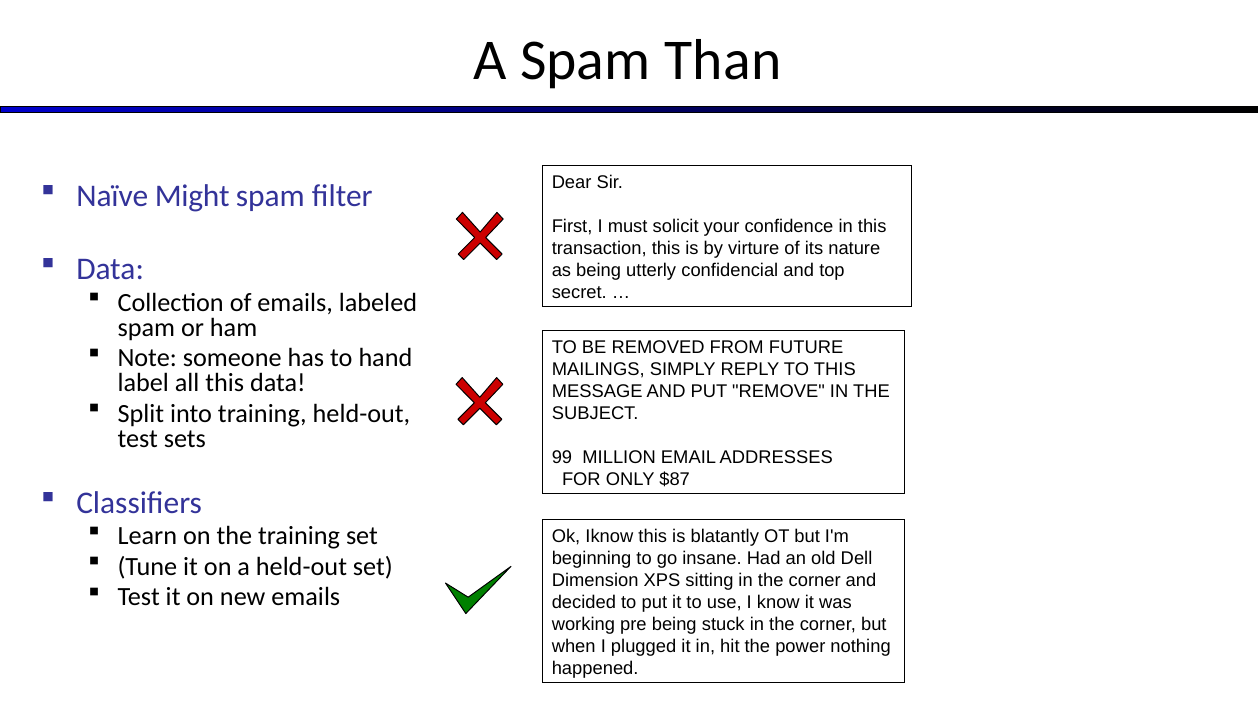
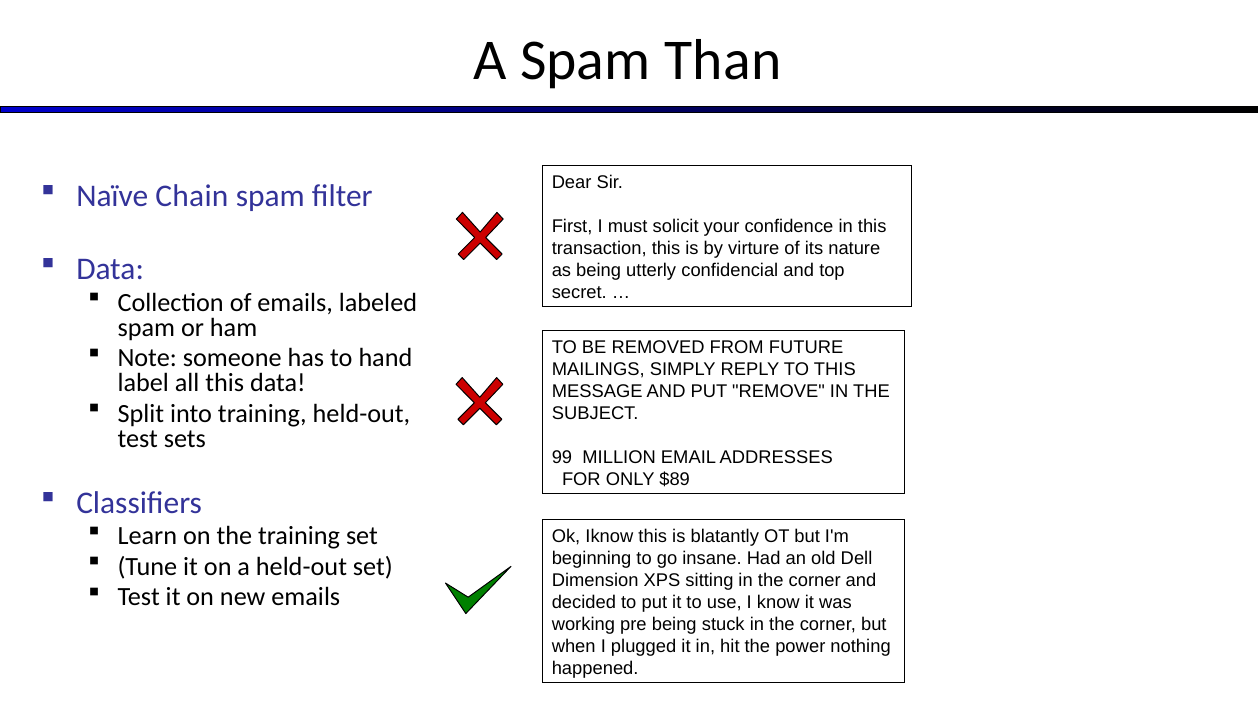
Might: Might -> Chain
$87: $87 -> $89
